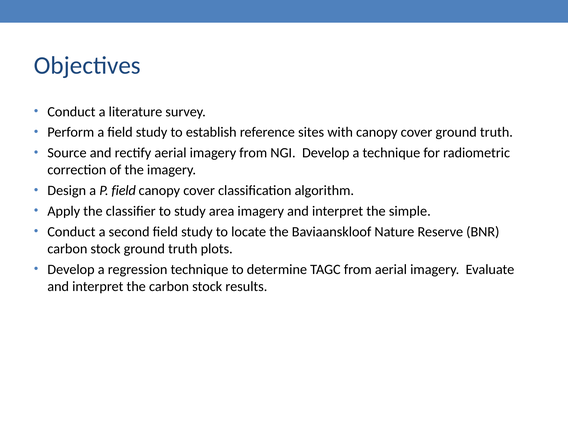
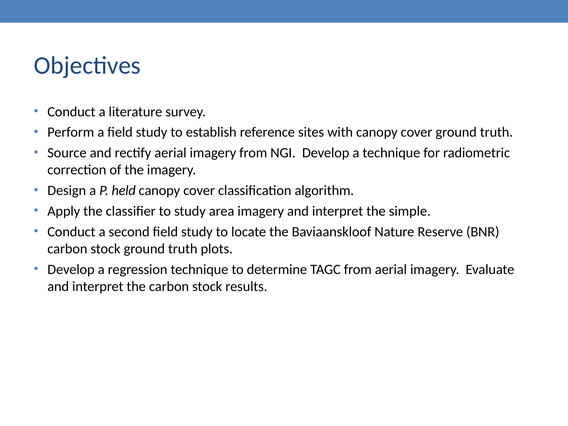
P field: field -> held
